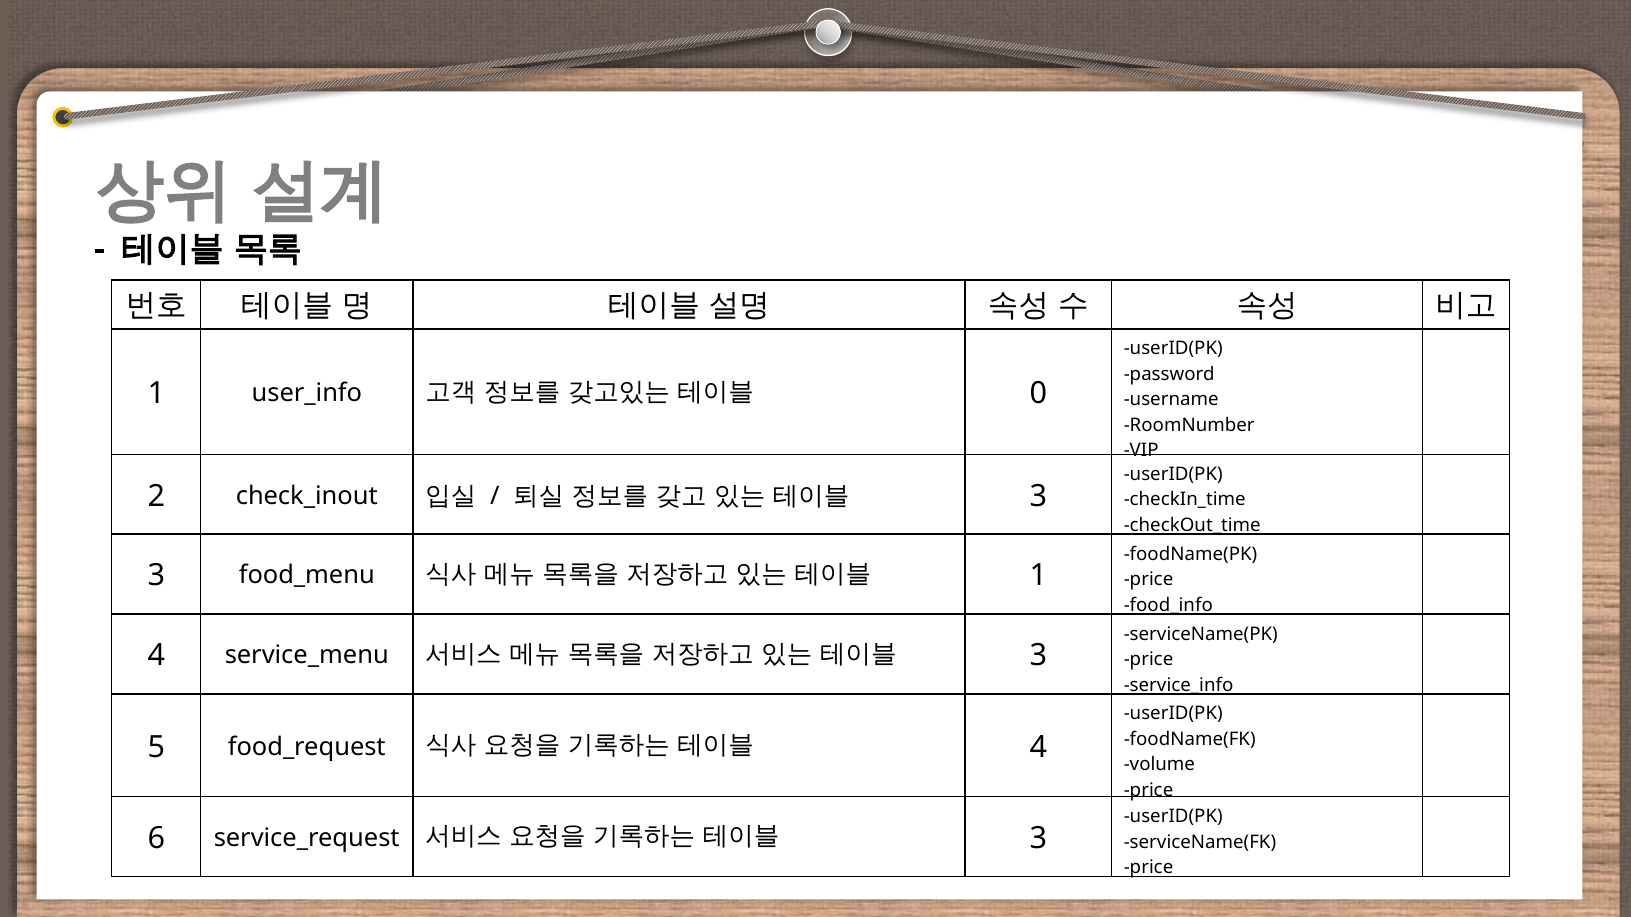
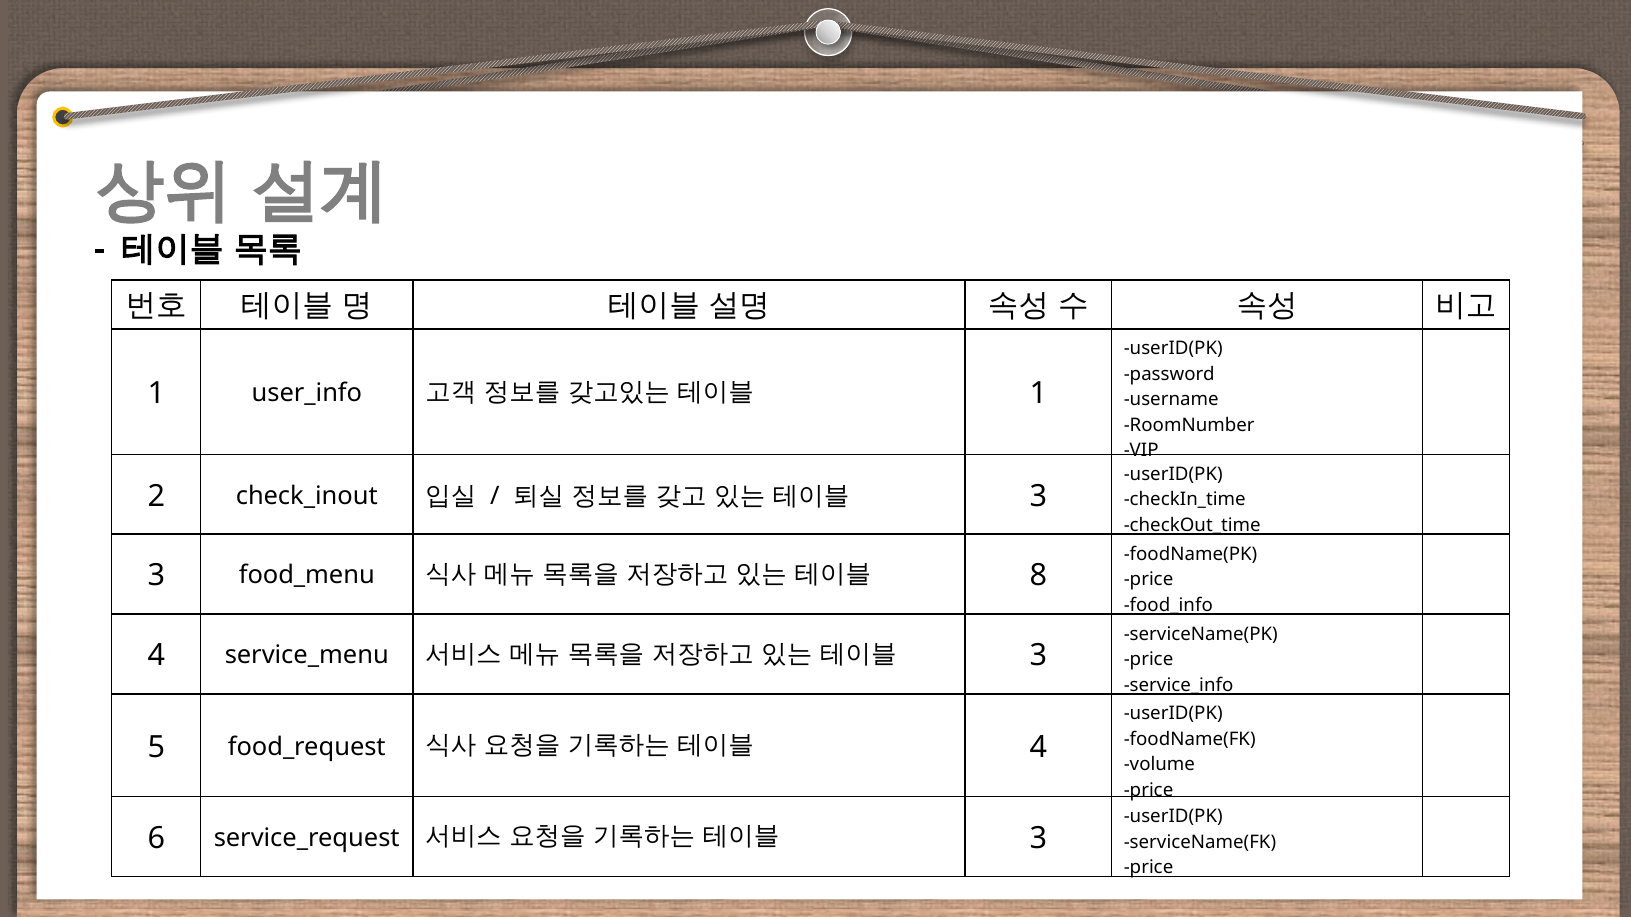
0 at (1038, 393): 0 -> 1
1 at (1038, 576): 1 -> 8
